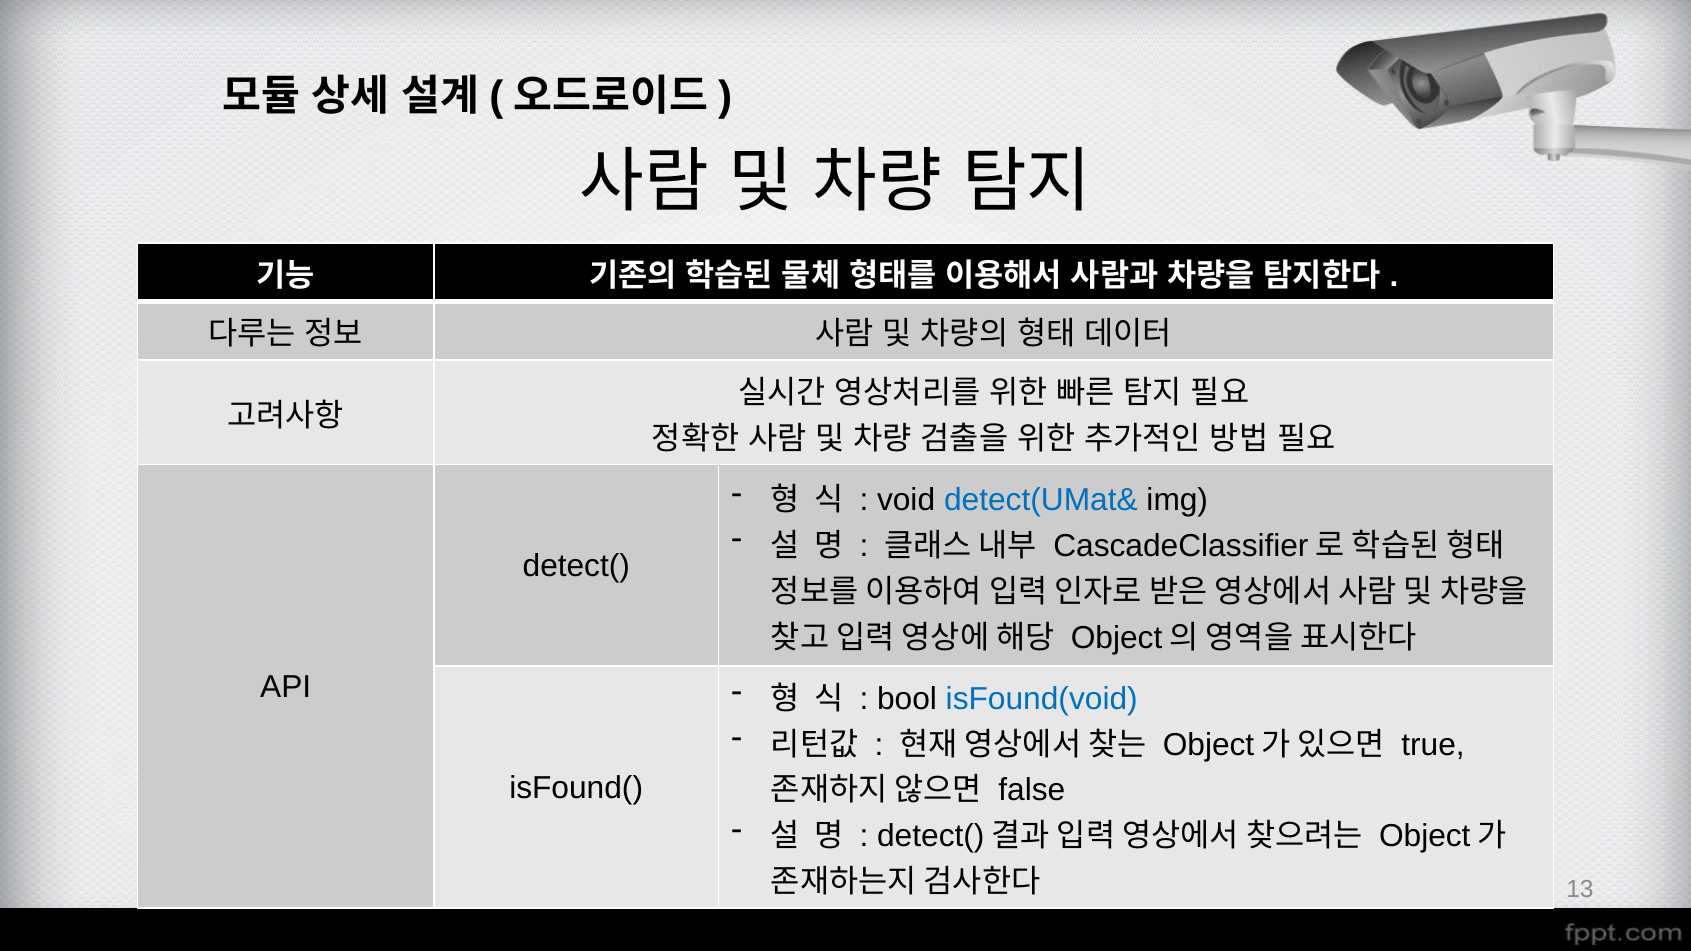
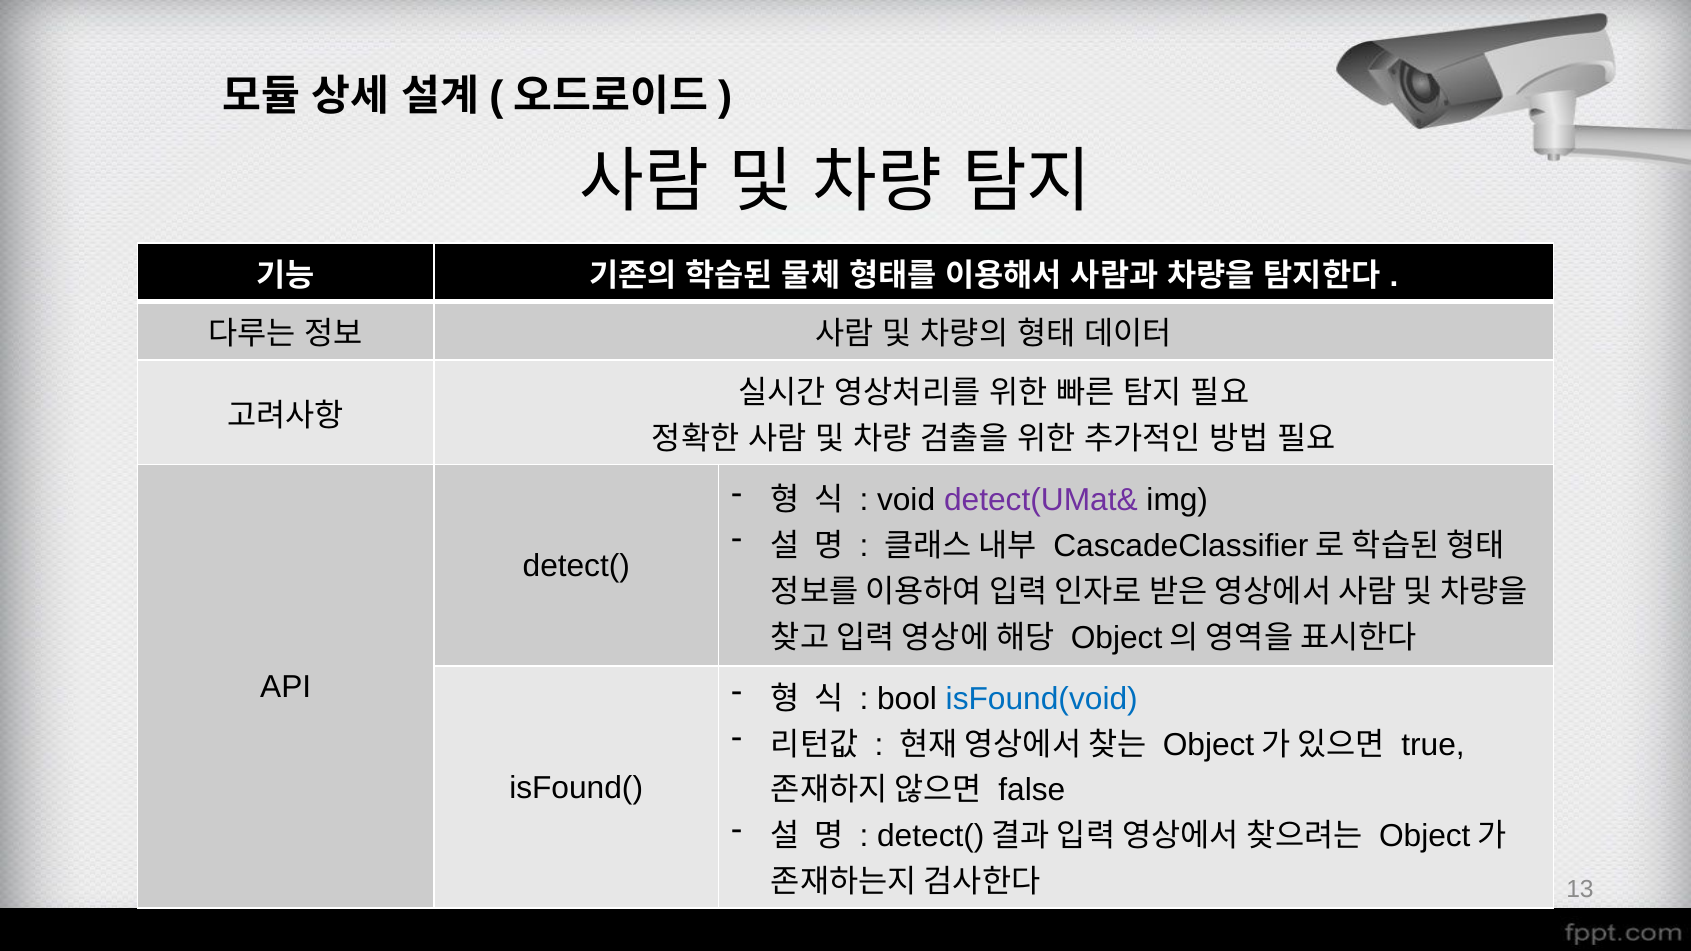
detect(UMat& colour: blue -> purple
